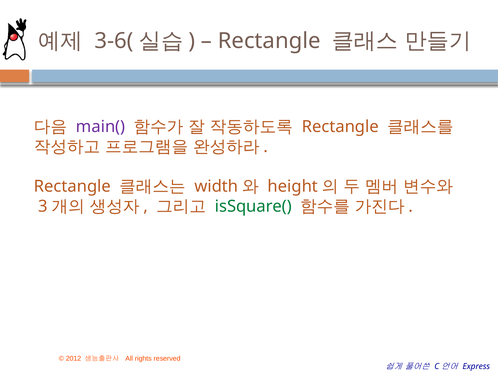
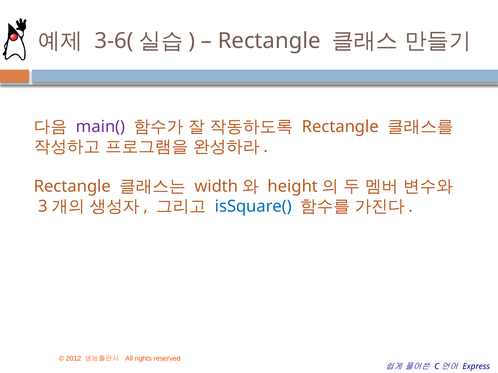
isSquare( colour: green -> blue
